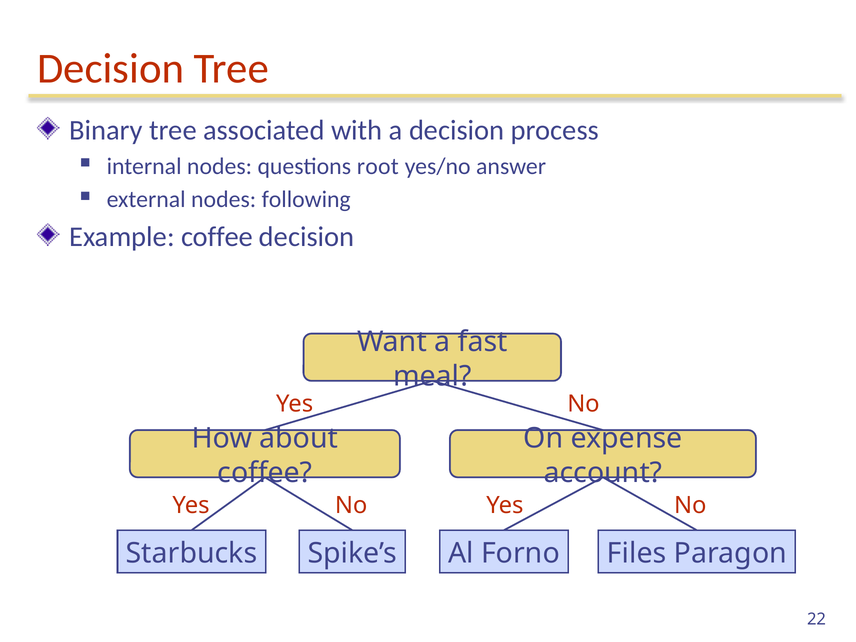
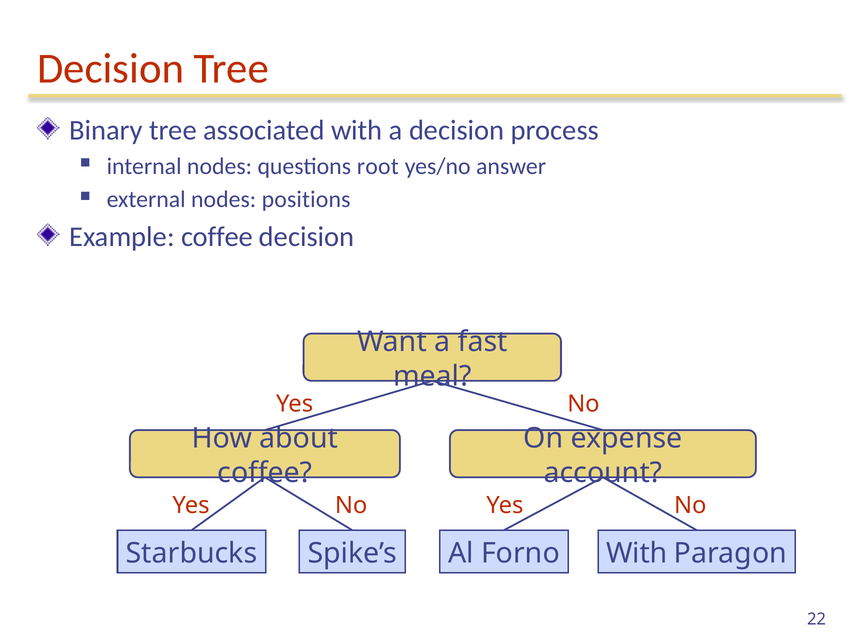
following: following -> positions
Forno Files: Files -> With
